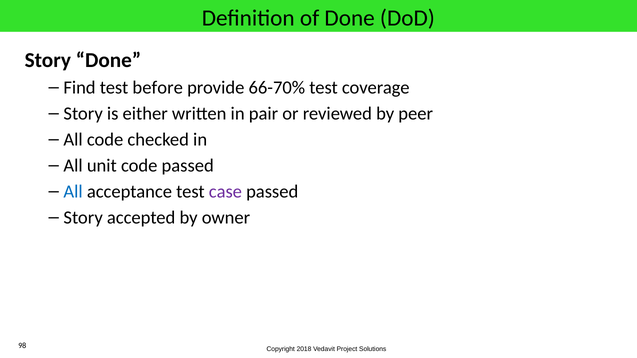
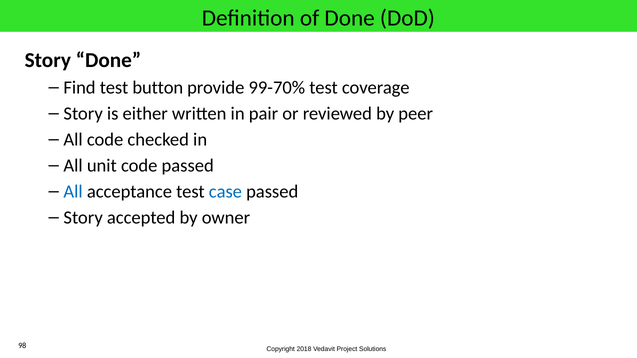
before: before -> button
66-70%: 66-70% -> 99-70%
case colour: purple -> blue
